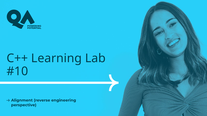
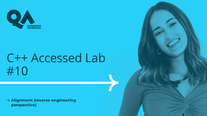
Learning: Learning -> Accessed
